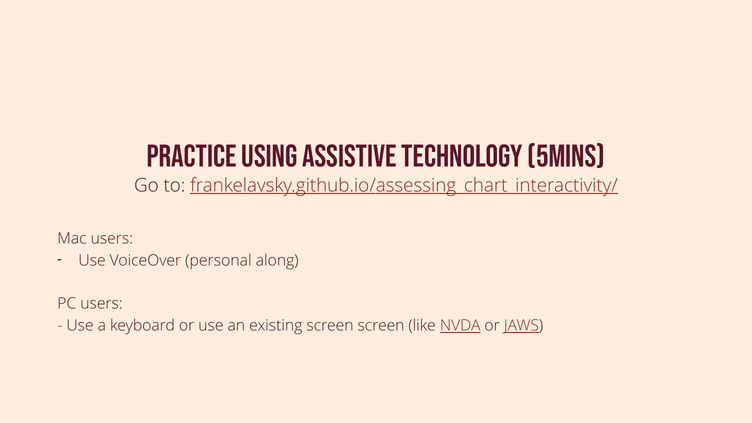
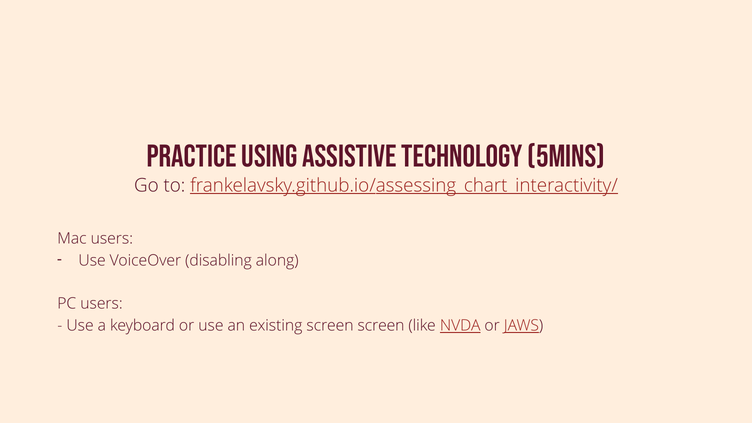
personal: personal -> disabling
